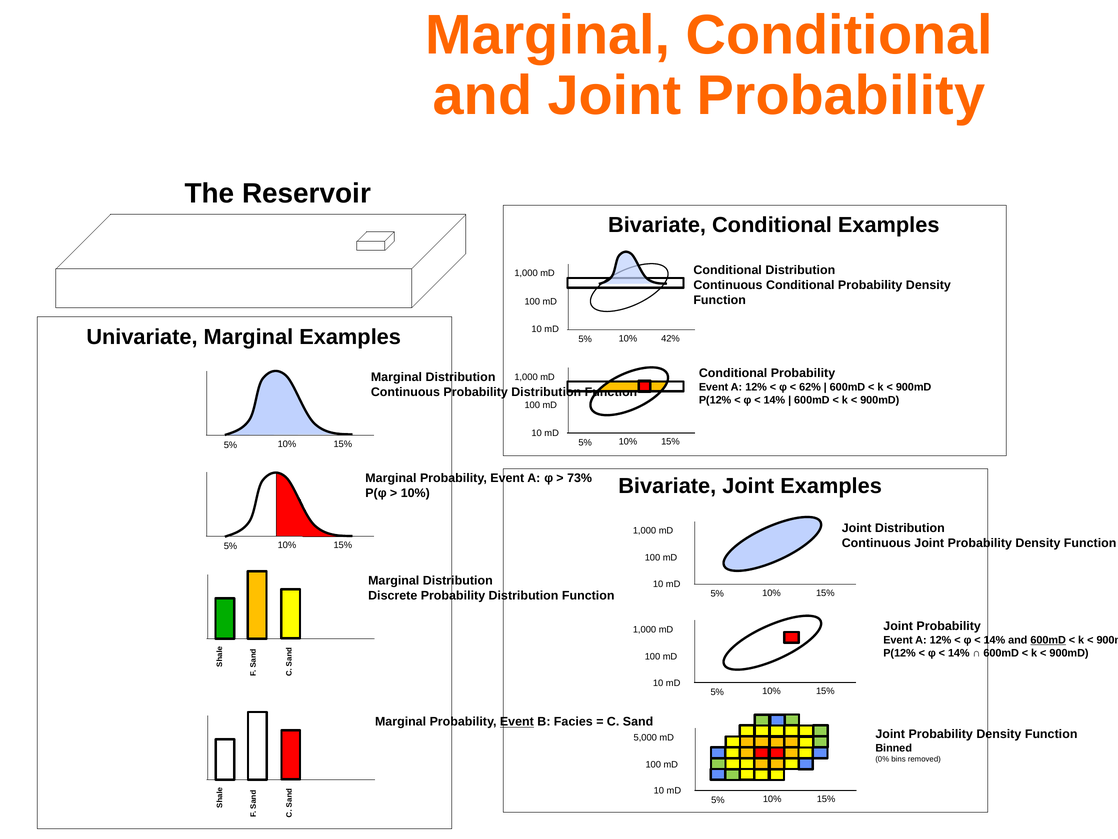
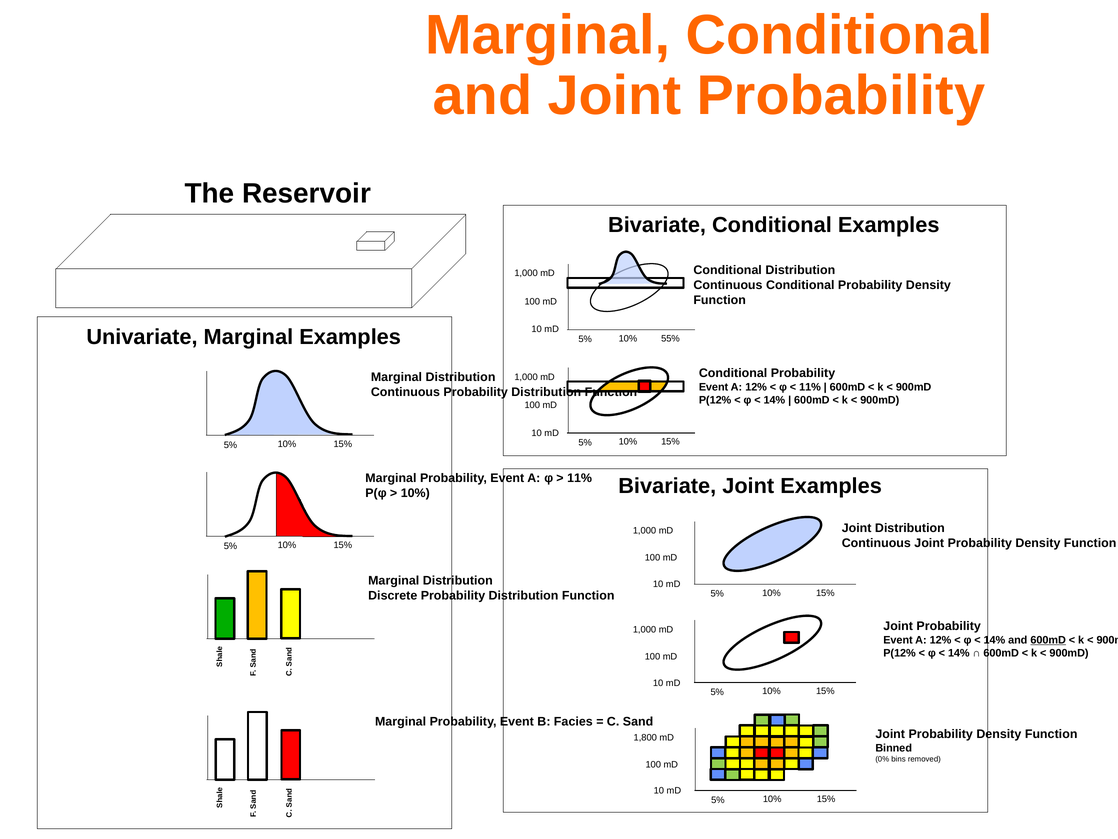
42%: 42% -> 55%
62% at (810, 387): 62% -> 11%
73% at (580, 478): 73% -> 11%
Event at (517, 721) underline: present -> none
5,000: 5,000 -> 1,800
